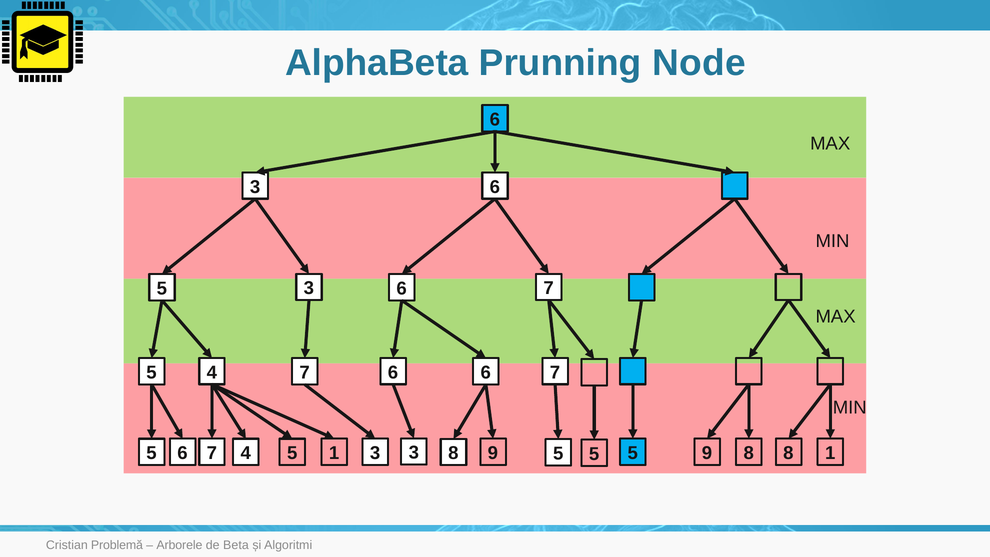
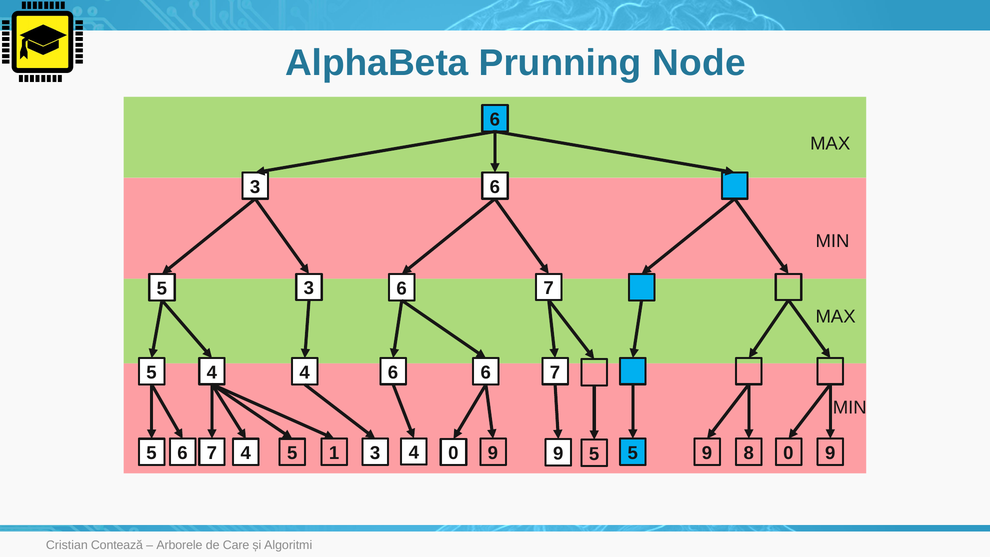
5 7: 7 -> 4
5 at (558, 453): 5 -> 9
1 3: 3 -> 4
5 5 8: 8 -> 0
9 8: 8 -> 0
9 1: 1 -> 9
Problemă: Problemă -> Contează
Beta: Beta -> Care
